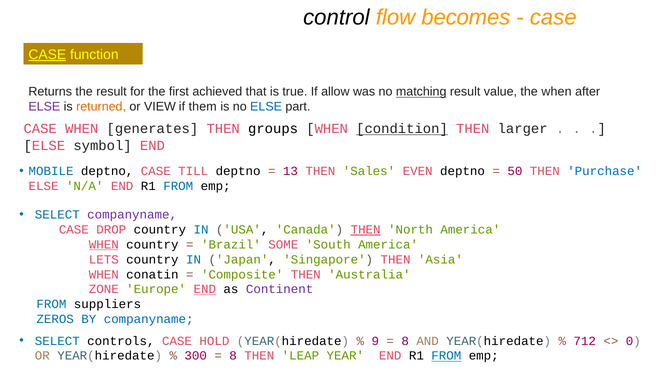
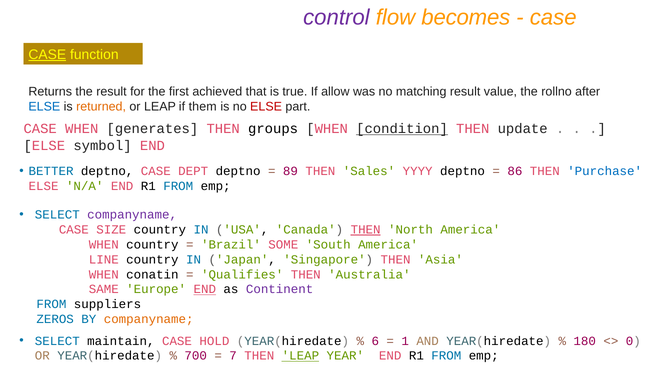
control colour: black -> purple
matching underline: present -> none
the when: when -> rollno
ELSE at (44, 107) colour: purple -> blue
or VIEW: VIEW -> LEAP
ELSE at (266, 107) colour: blue -> red
larger: larger -> update
MOBILE: MOBILE -> BETTER
TILL: TILL -> DEPT
13: 13 -> 89
EVEN: EVEN -> YYYY
50: 50 -> 86
DROP: DROP -> SIZE
WHEN at (104, 245) underline: present -> none
LETS: LETS -> LINE
Composite: Composite -> Qualifies
ZONE: ZONE -> SAME
companyname at (149, 319) colour: blue -> orange
controls: controls -> maintain
9: 9 -> 6
8 at (405, 341): 8 -> 1
712: 712 -> 180
300: 300 -> 700
8 at (233, 356): 8 -> 7
LEAP at (300, 356) underline: none -> present
FROM at (446, 356) underline: present -> none
